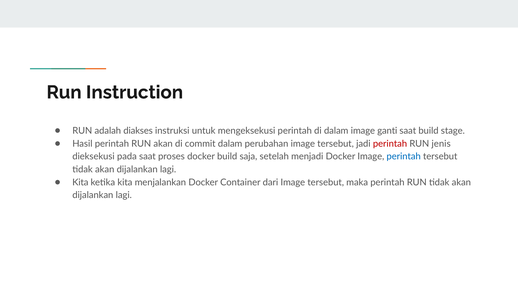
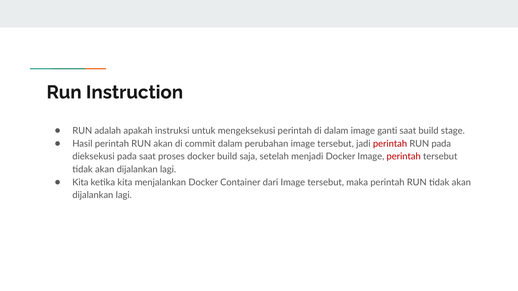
diakses: diakses -> apakah
RUN jenis: jenis -> pada
perintah at (404, 157) colour: blue -> red
